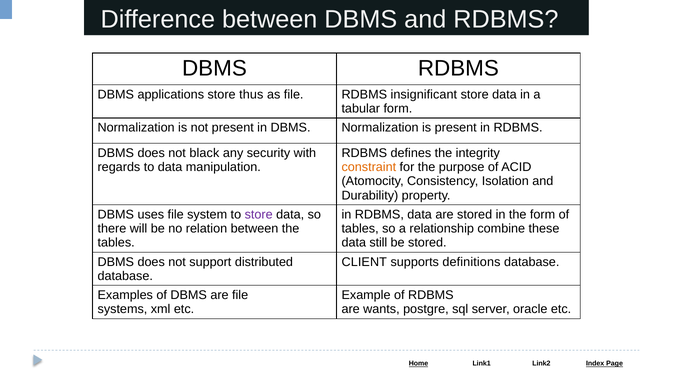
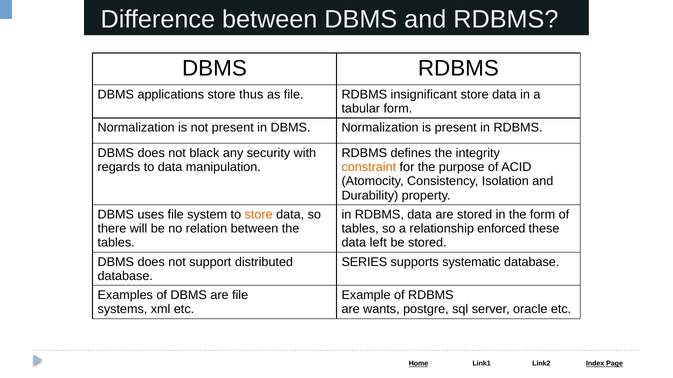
store at (259, 215) colour: purple -> orange
combine: combine -> enforced
still: still -> left
CLIENT: CLIENT -> SERIES
definitions: definitions -> systematic
